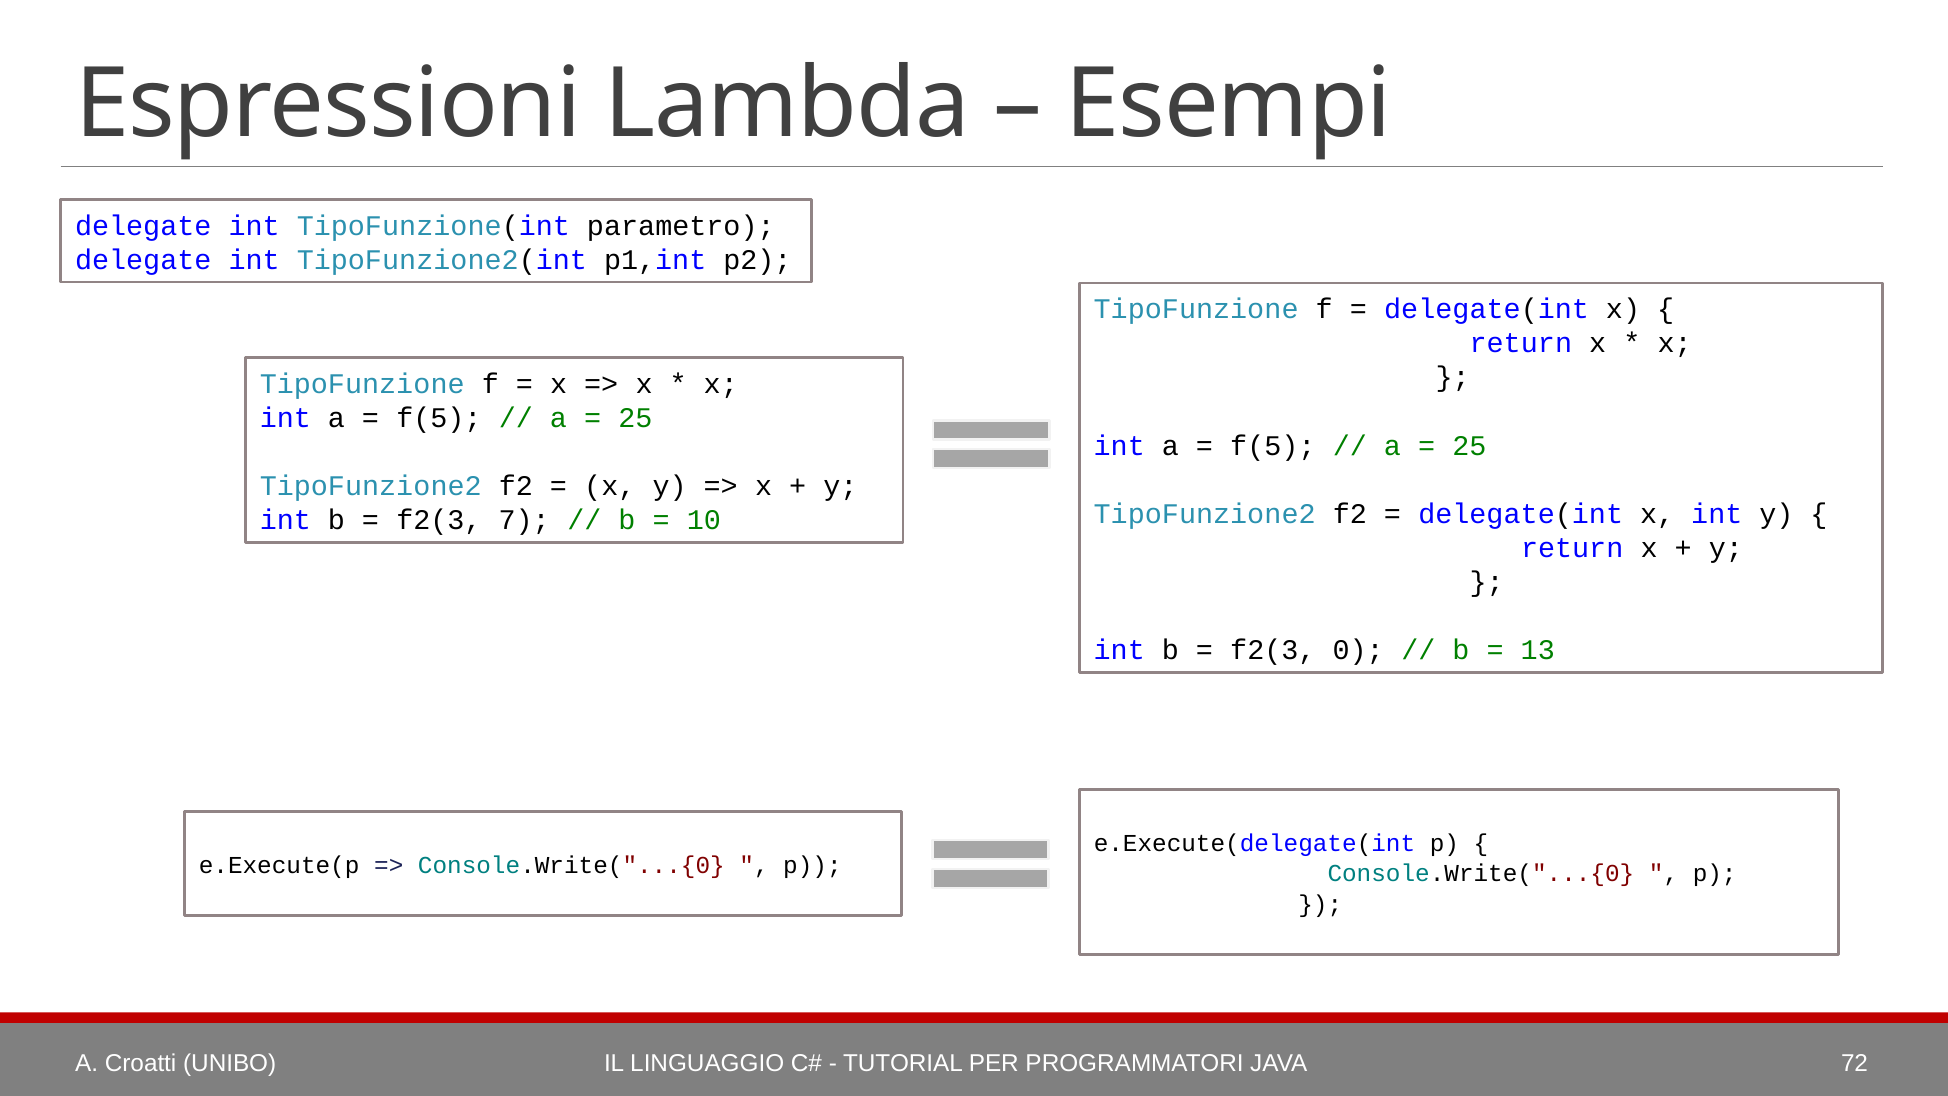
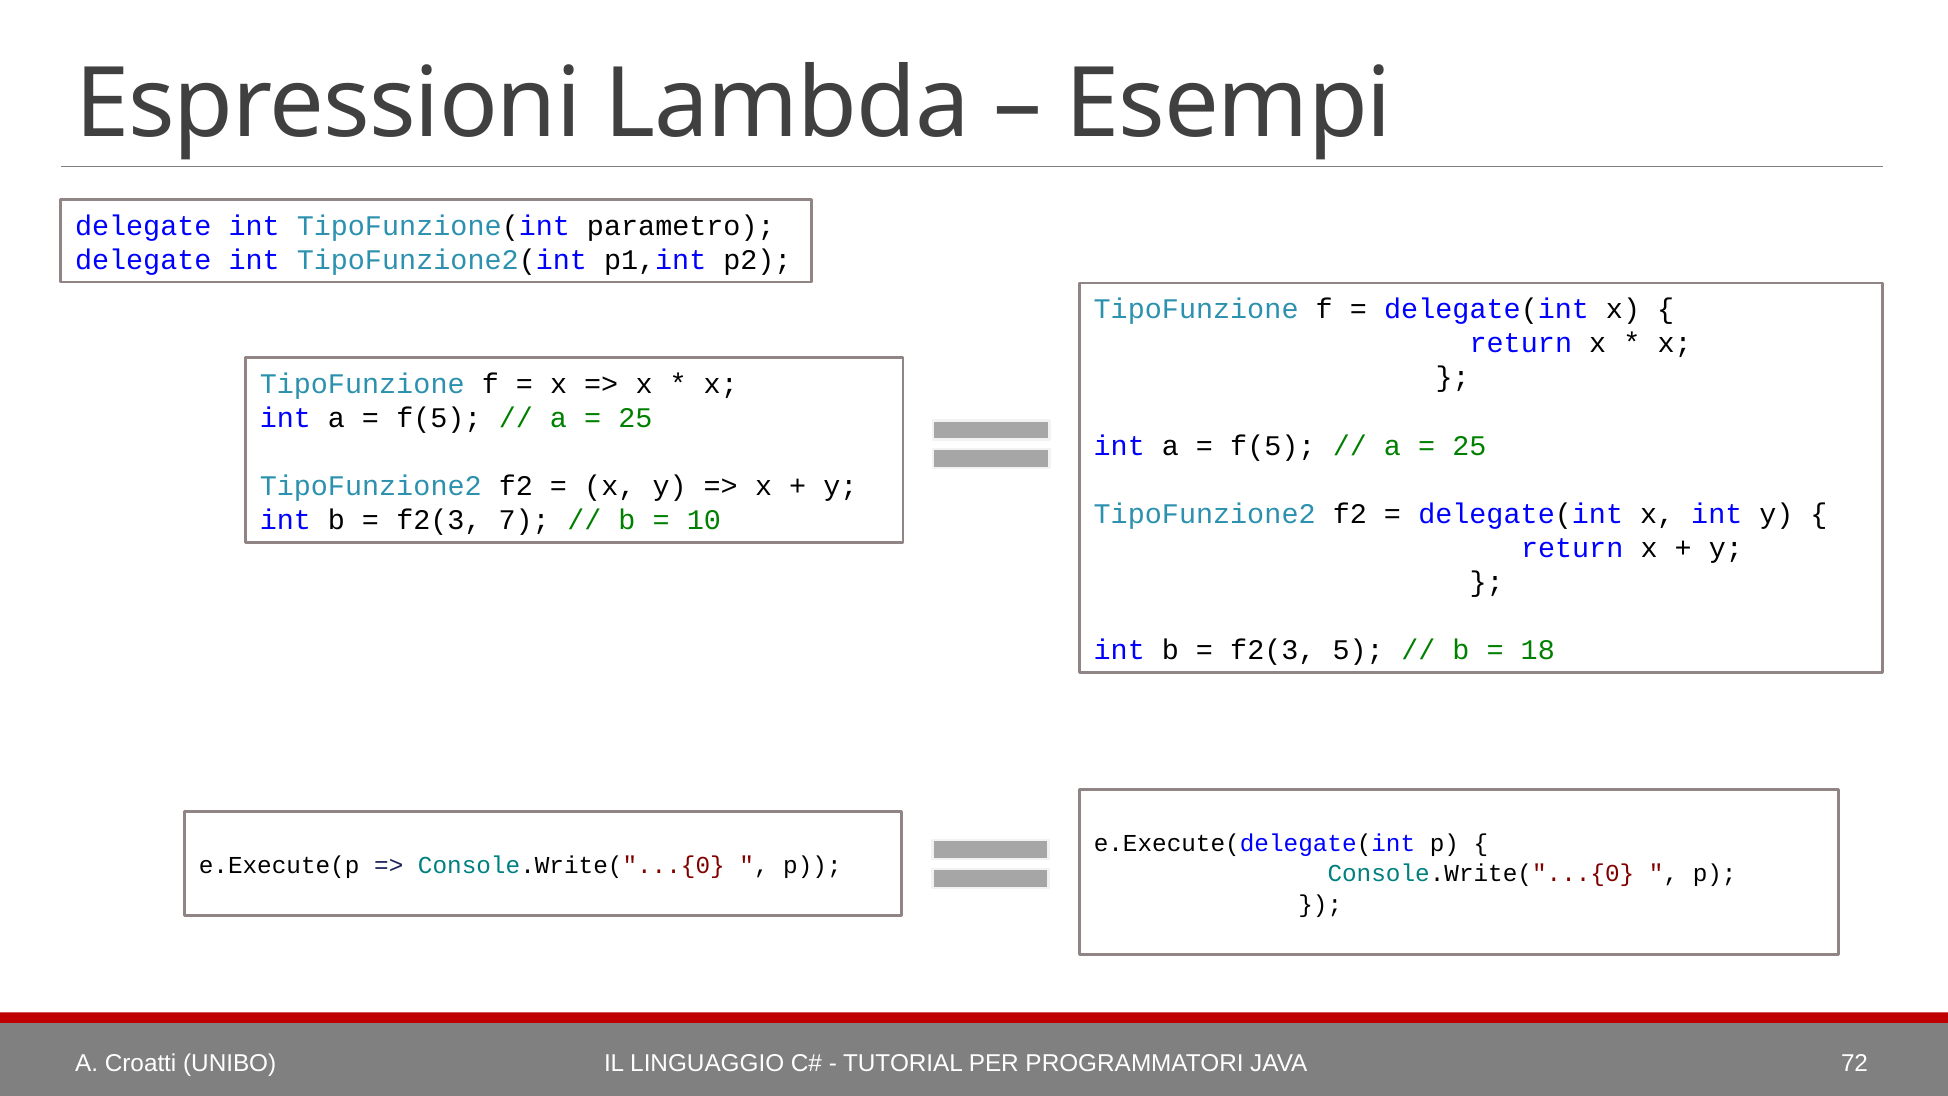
0: 0 -> 5
13: 13 -> 18
